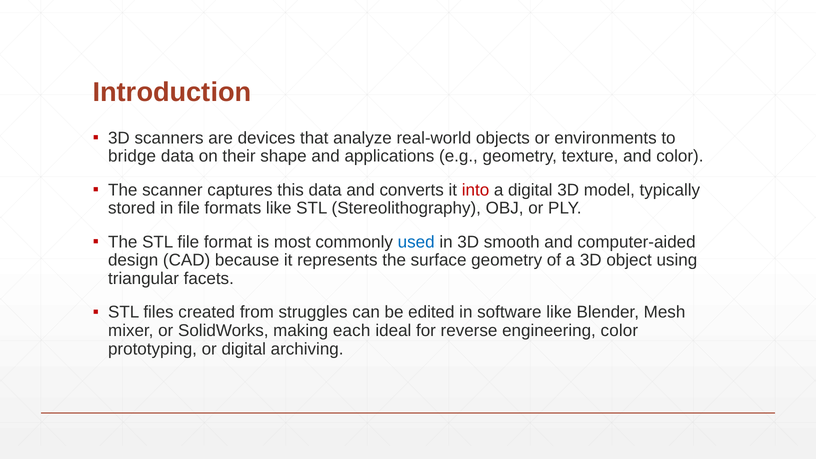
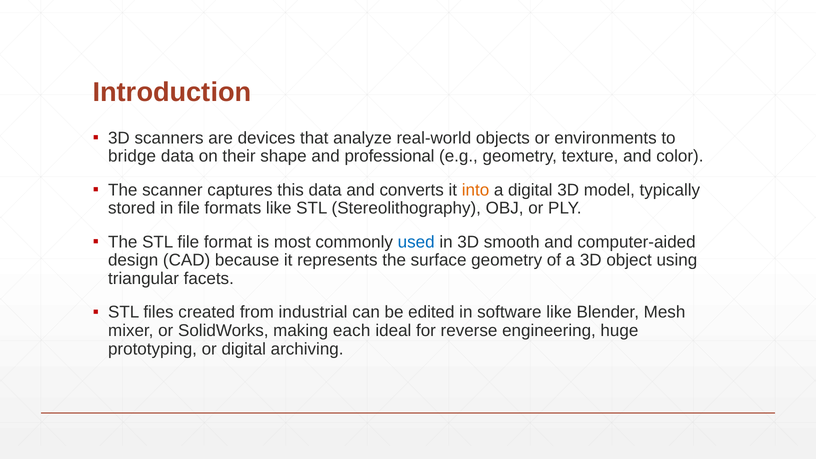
applications: applications -> professional
into colour: red -> orange
struggles: struggles -> industrial
engineering color: color -> huge
